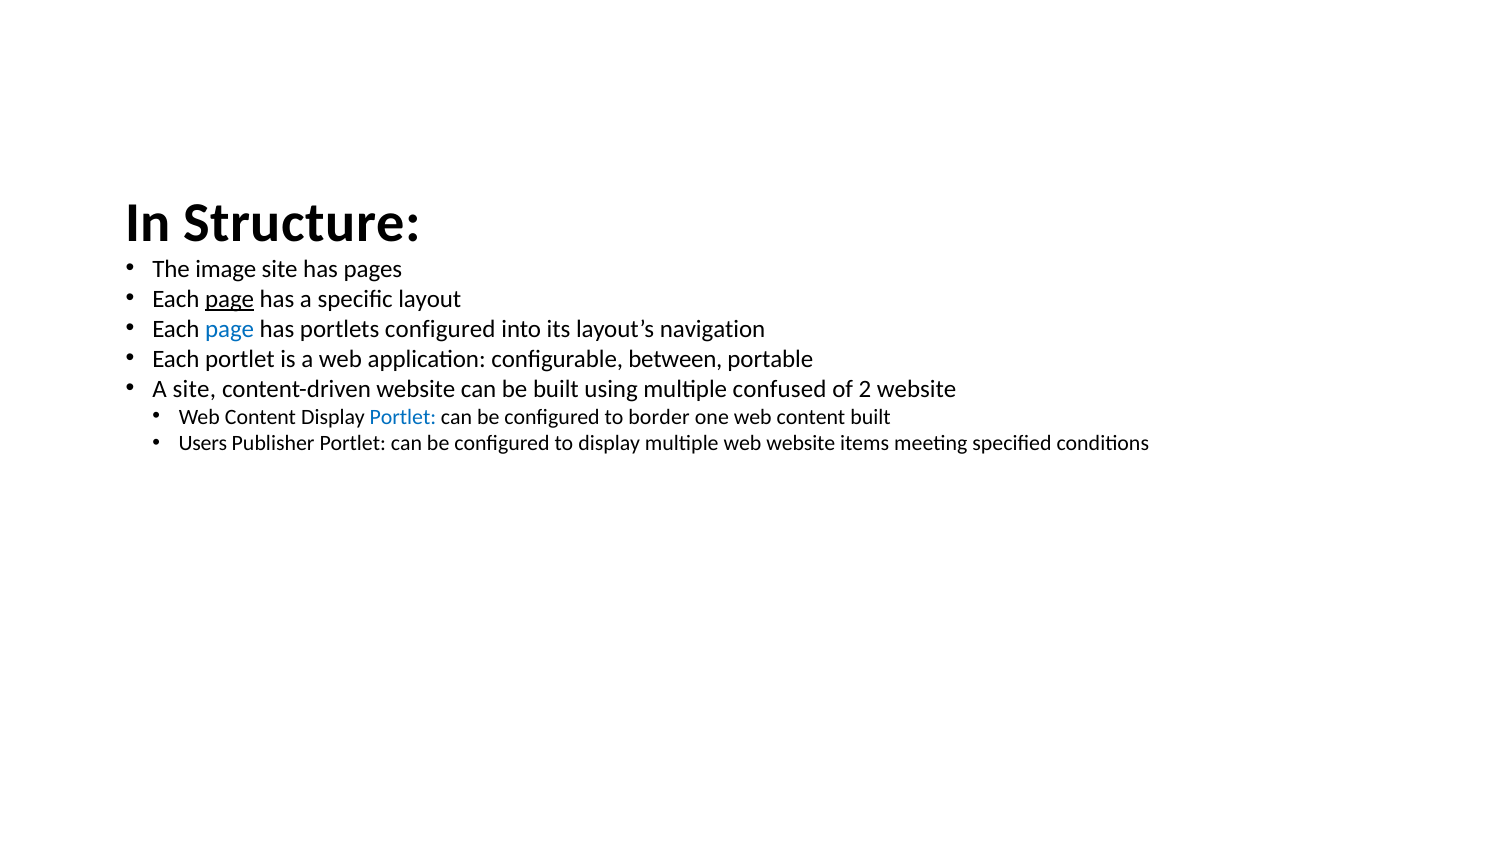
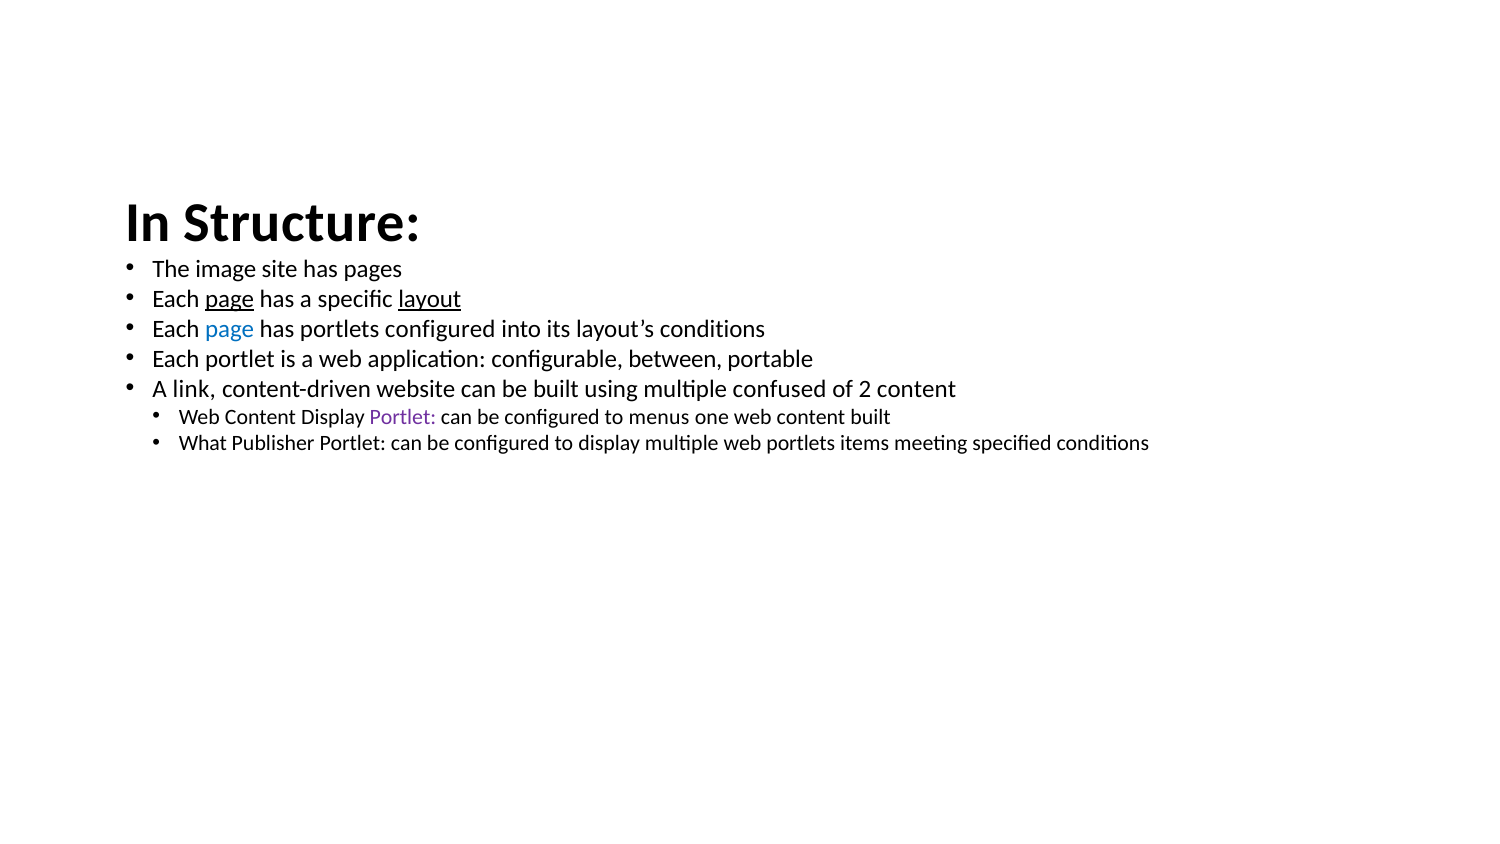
layout underline: none -> present
layout’s navigation: navigation -> conditions
A site: site -> link
2 website: website -> content
Portlet at (403, 417) colour: blue -> purple
border: border -> menus
Users: Users -> What
web website: website -> portlets
